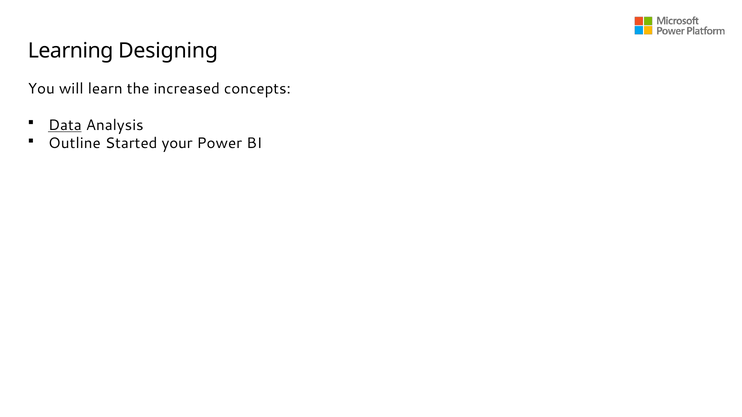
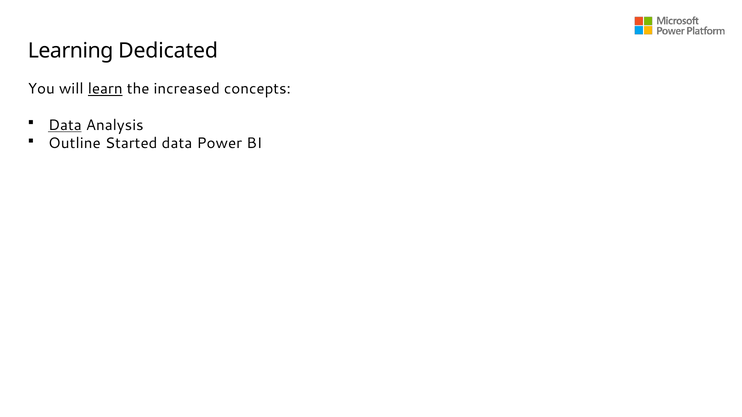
Designing: Designing -> Dedicated
learn underline: none -> present
Started your: your -> data
